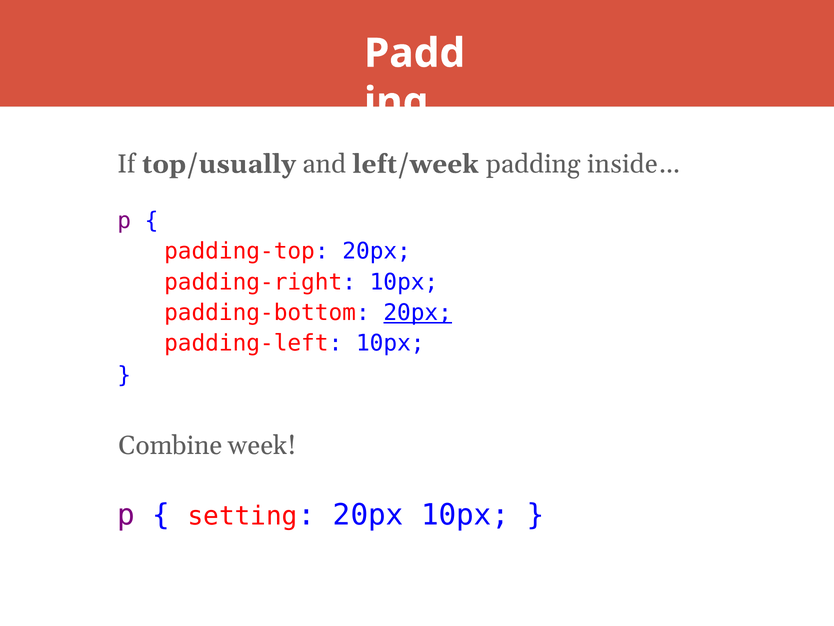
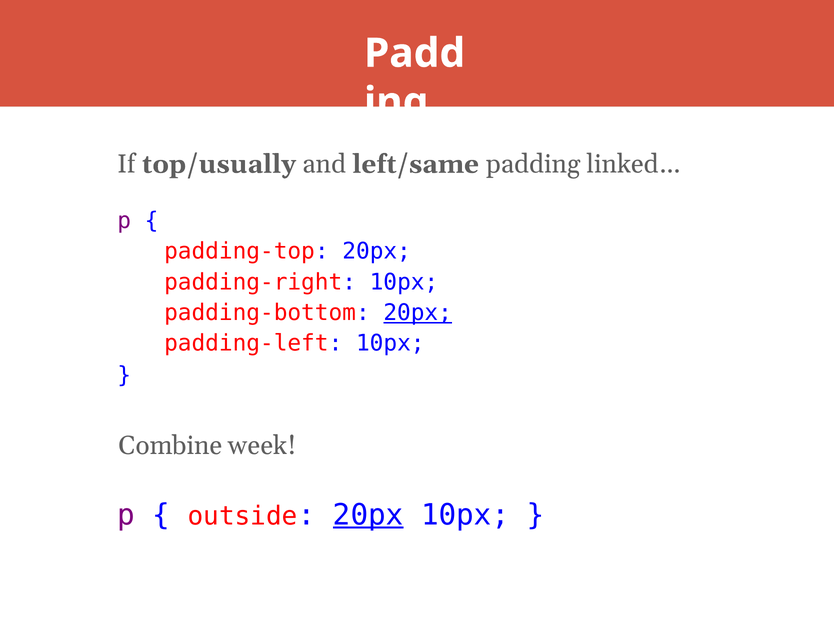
left/week: left/week -> left/same
inside…: inside… -> linked…
setting: setting -> outside
20px at (368, 514) underline: none -> present
